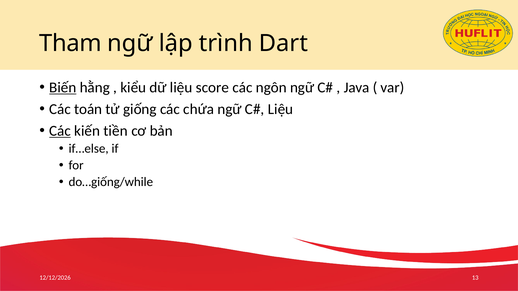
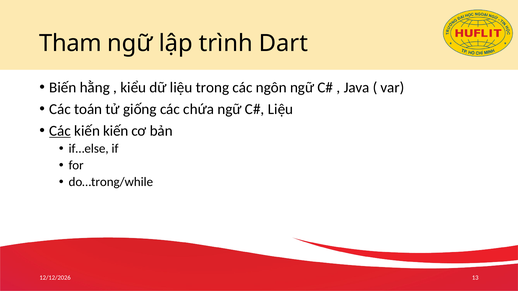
Biến underline: present -> none
score: score -> trong
kiến tiền: tiền -> kiến
do…giống/while: do…giống/while -> do…trong/while
